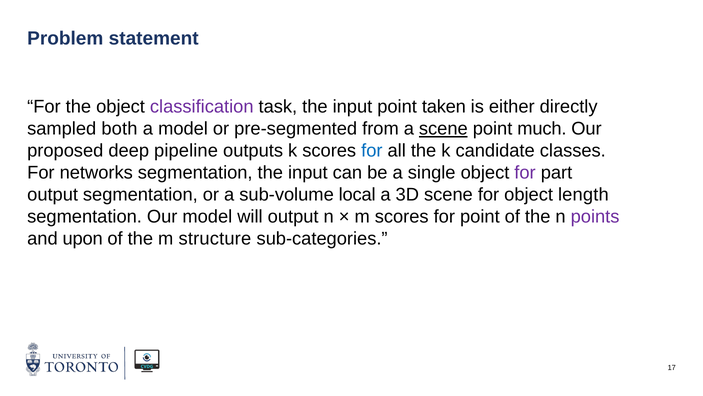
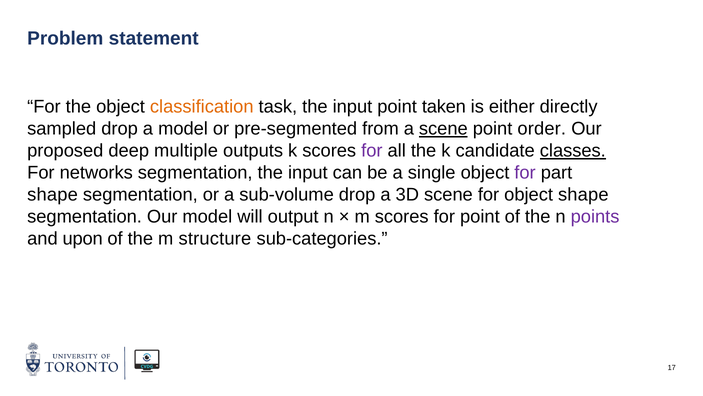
classification colour: purple -> orange
sampled both: both -> drop
much: much -> order
pipeline: pipeline -> multiple
for at (372, 151) colour: blue -> purple
classes underline: none -> present
output at (53, 195): output -> shape
sub-volume local: local -> drop
object length: length -> shape
